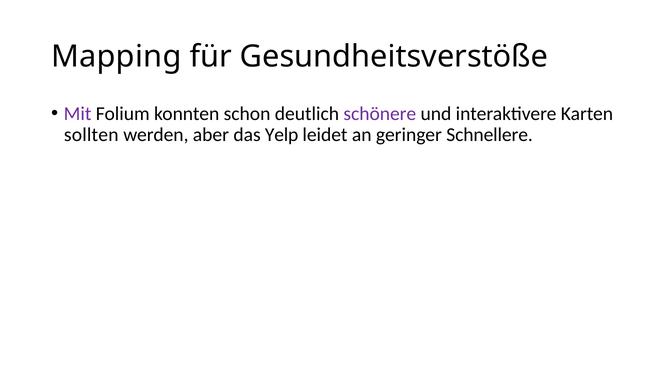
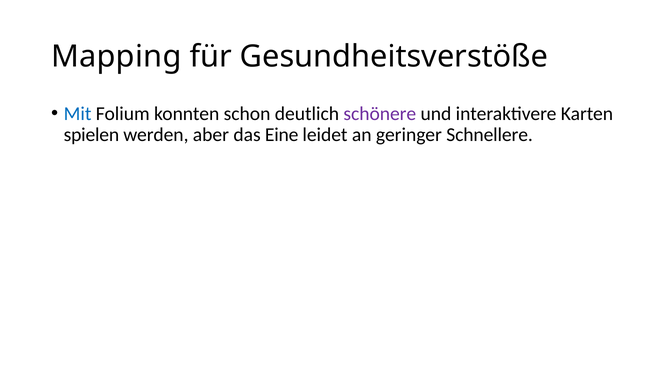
Mit colour: purple -> blue
sollten: sollten -> spielen
Yelp: Yelp -> Eine
